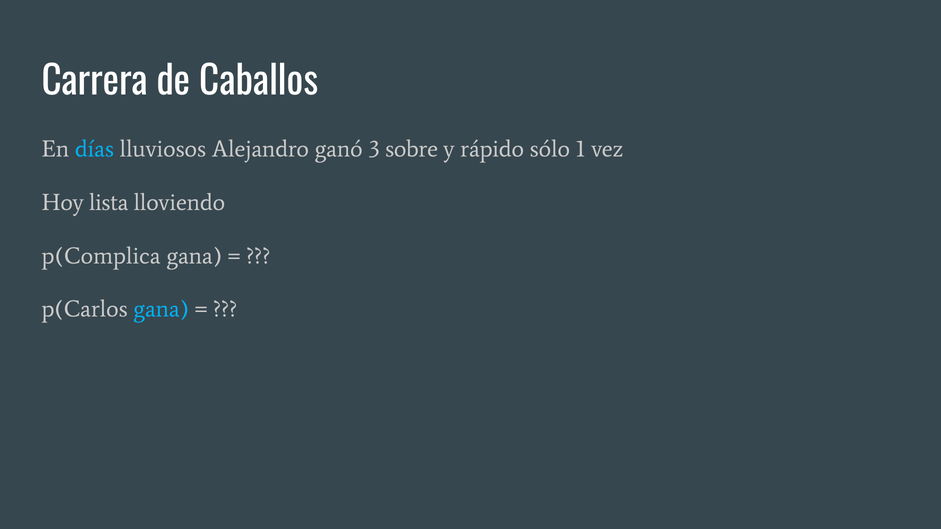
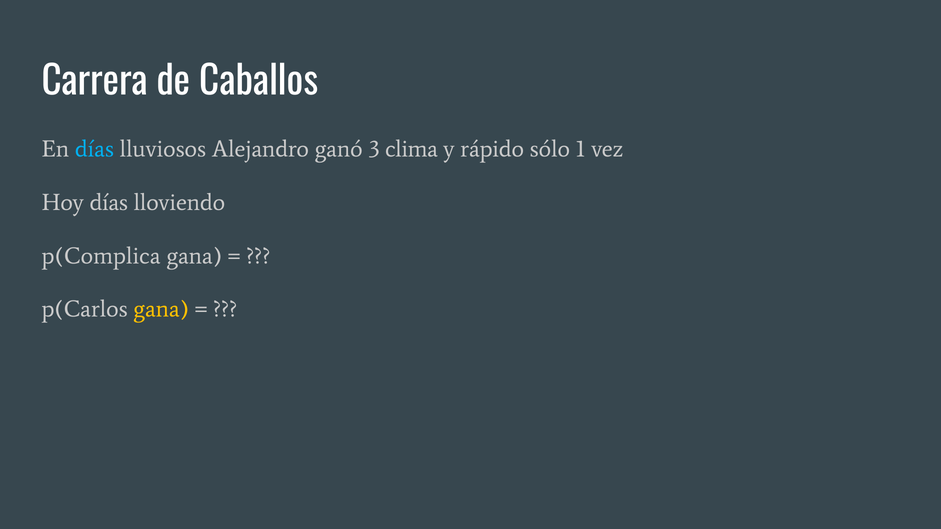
sobre: sobre -> clima
Hoy lista: lista -> días
gana at (161, 309) colour: light blue -> yellow
